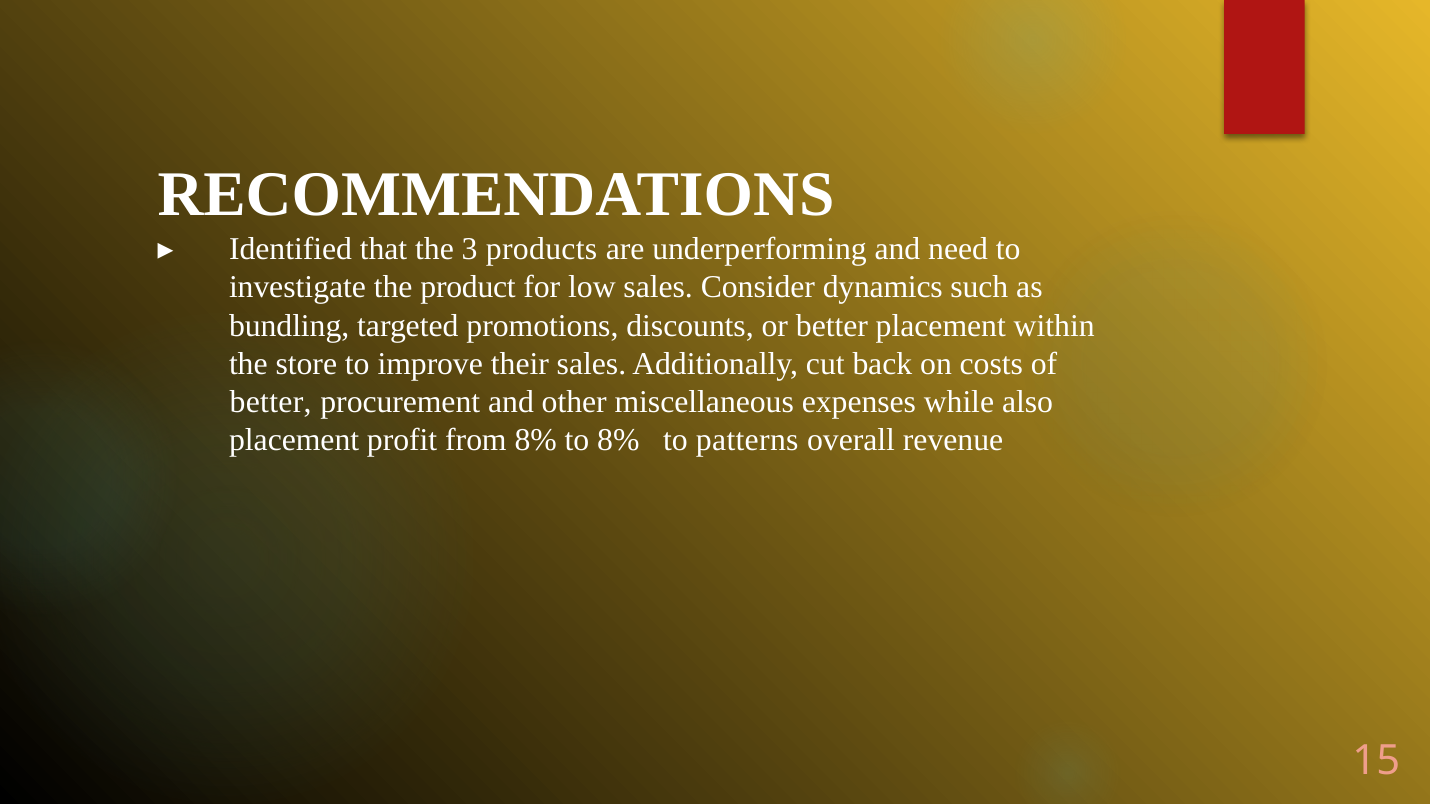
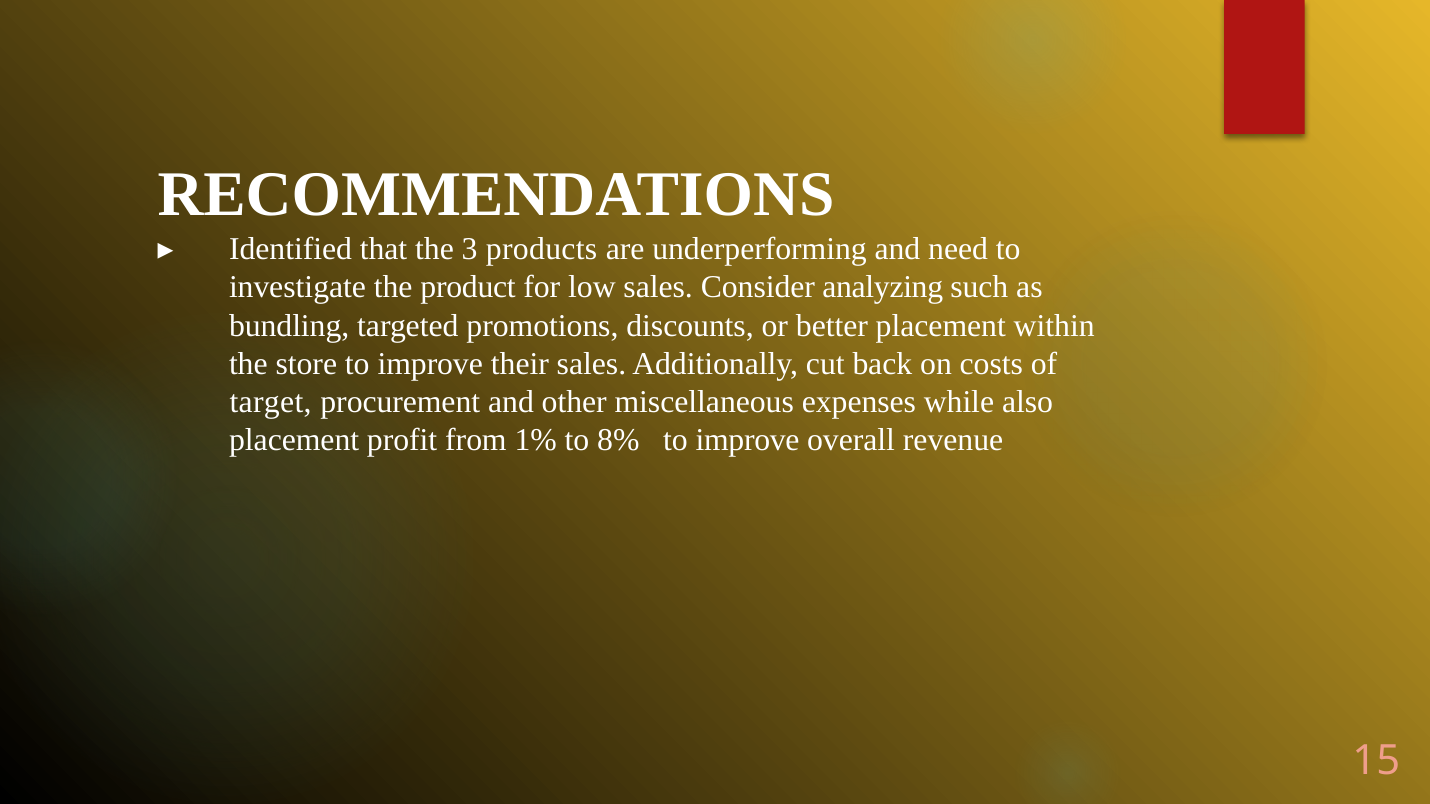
dynamics: dynamics -> analyzing
better at (271, 402): better -> target
from 8%: 8% -> 1%
8% to patterns: patterns -> improve
